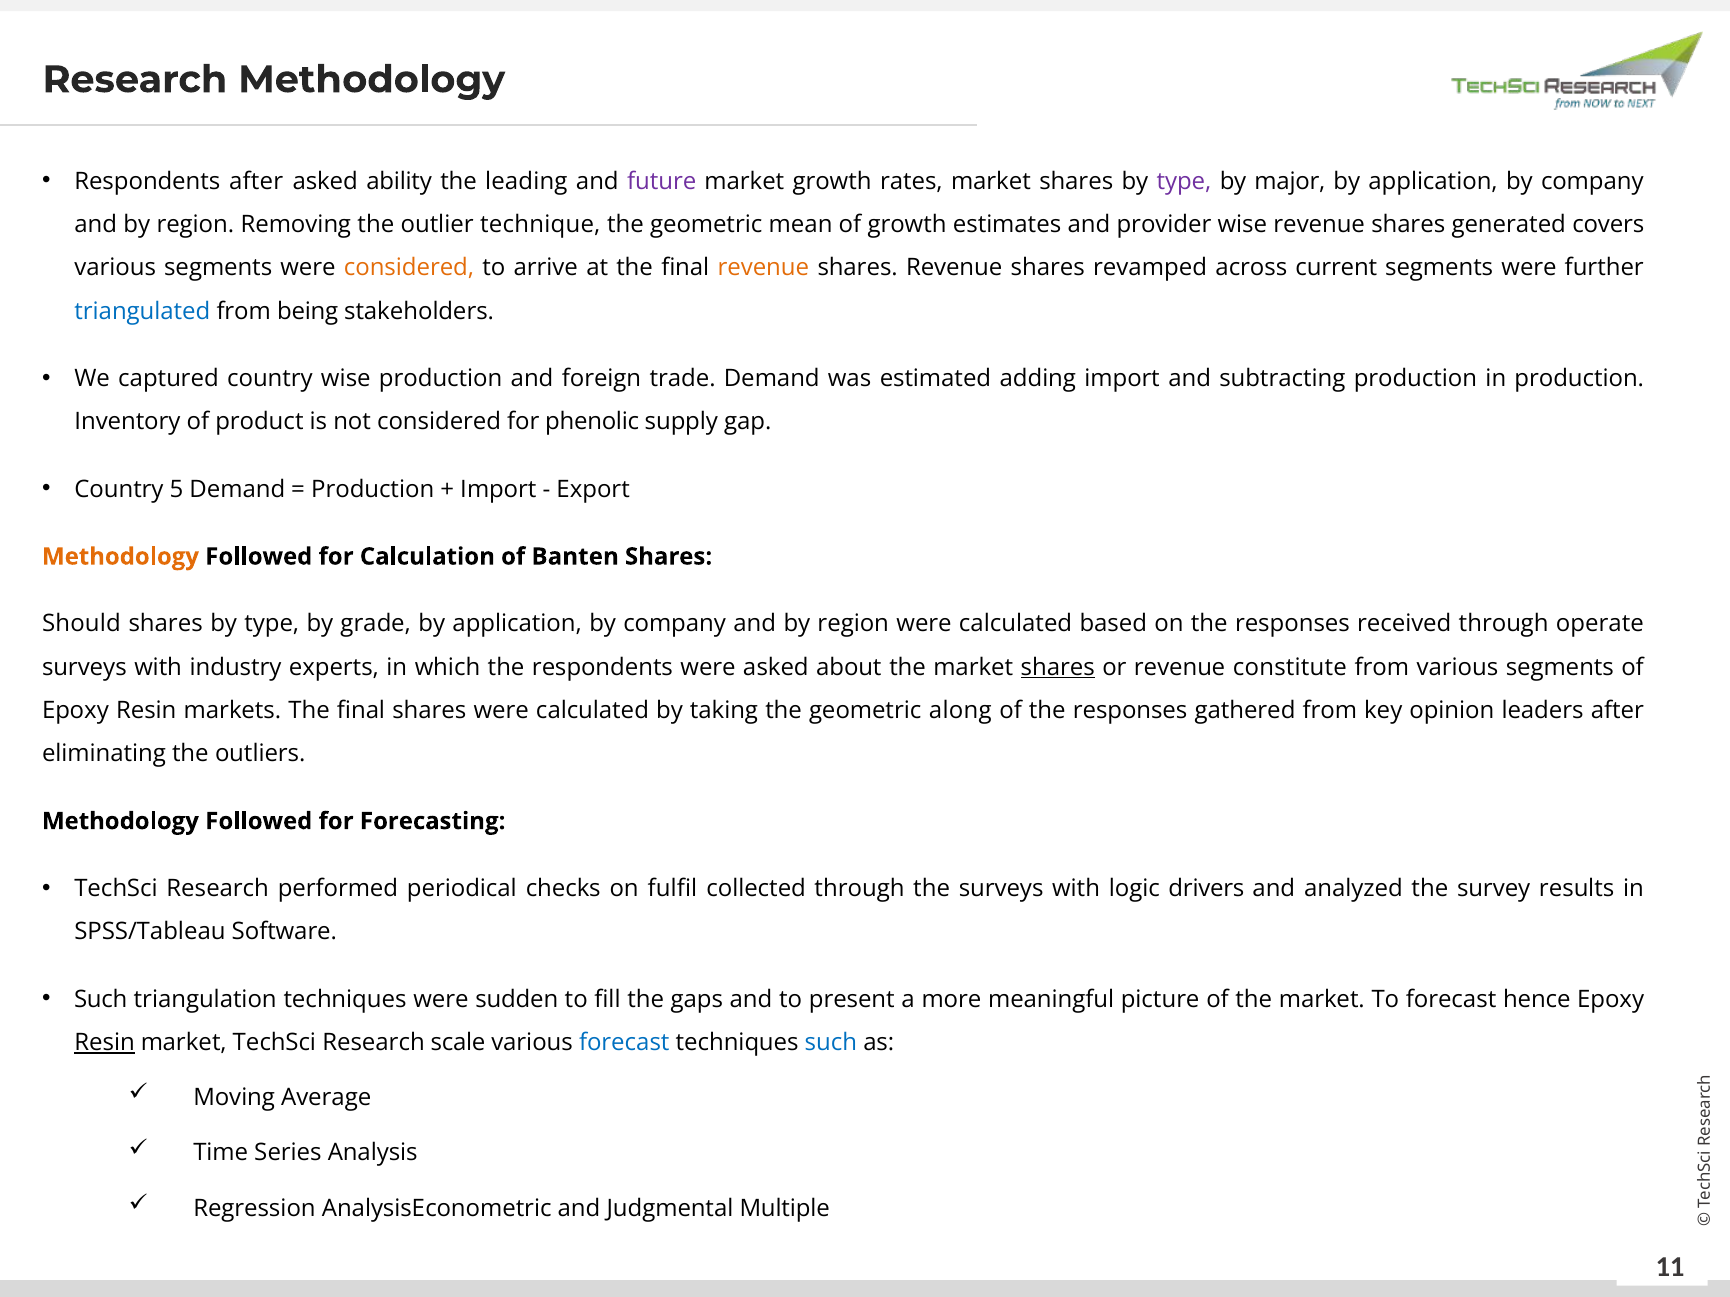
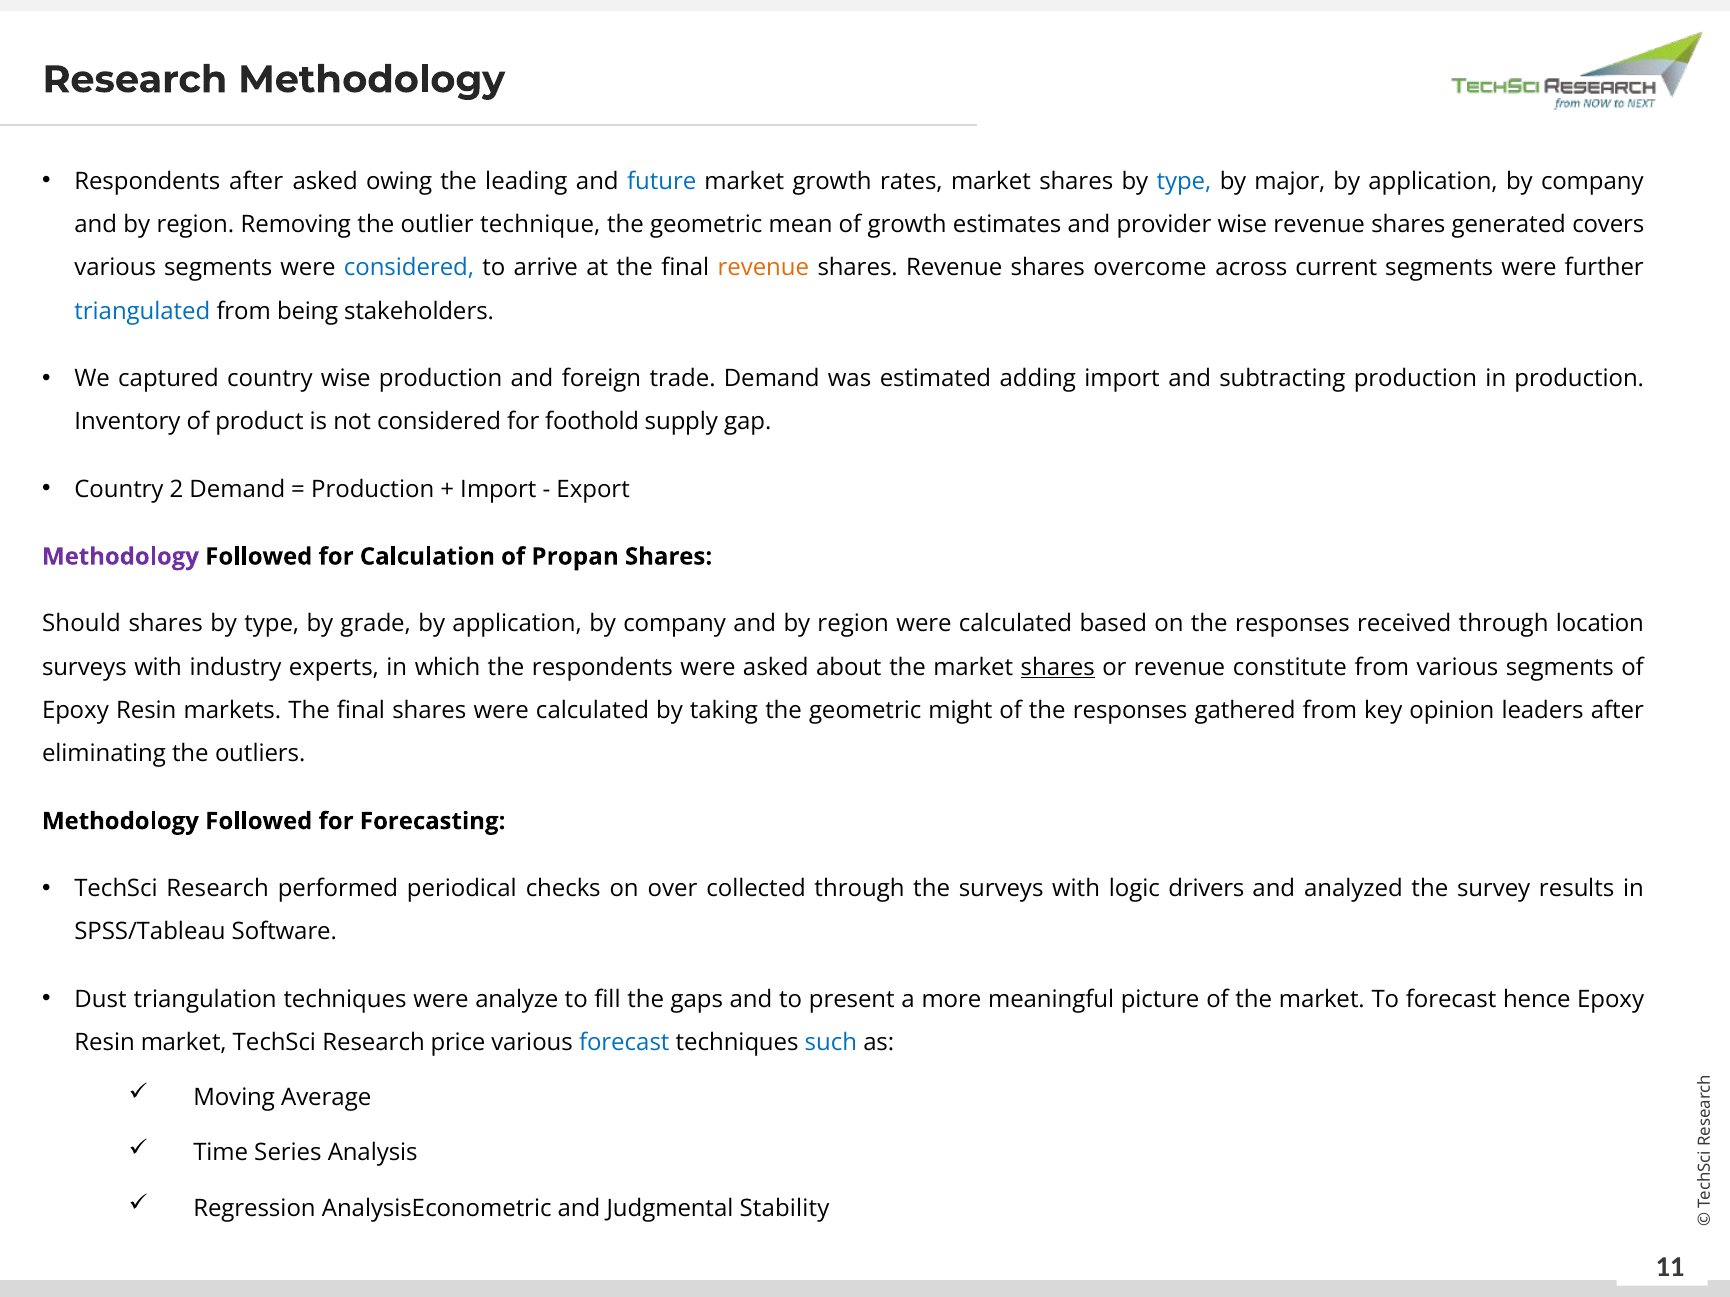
ability: ability -> owing
future colour: purple -> blue
type at (1184, 181) colour: purple -> blue
considered at (409, 268) colour: orange -> blue
revamped: revamped -> overcome
phenolic: phenolic -> foothold
5: 5 -> 2
Methodology at (120, 557) colour: orange -> purple
Banten: Banten -> Propan
operate: operate -> location
along: along -> might
fulfil: fulfil -> over
Such at (101, 1000): Such -> Dust
sudden: sudden -> analyze
Resin at (105, 1043) underline: present -> none
scale: scale -> price
Multiple: Multiple -> Stability
